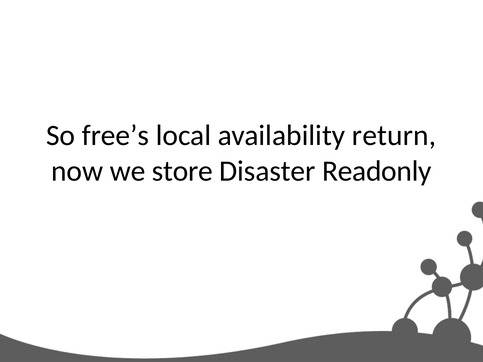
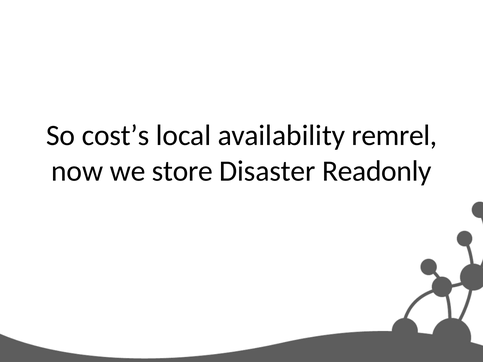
free’s: free’s -> cost’s
return: return -> remrel
